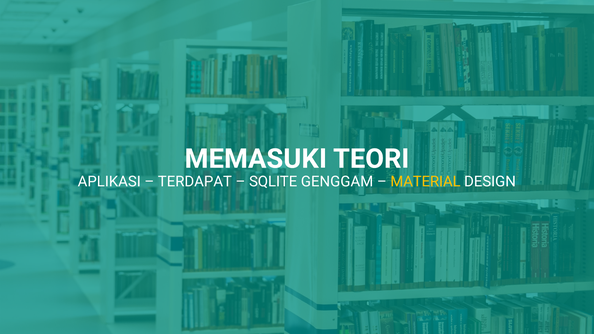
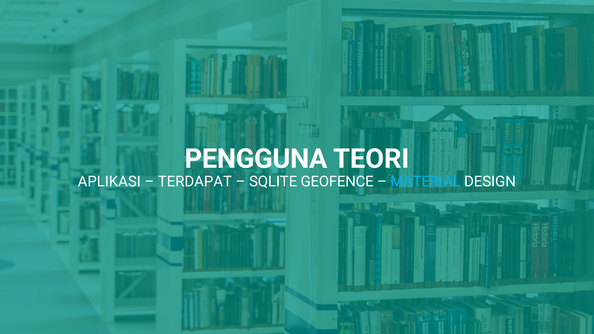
MEMASUKI: MEMASUKI -> PENGGUNA
GENGGAM: GENGGAM -> GEOFENCE
MATERIAL colour: yellow -> light blue
